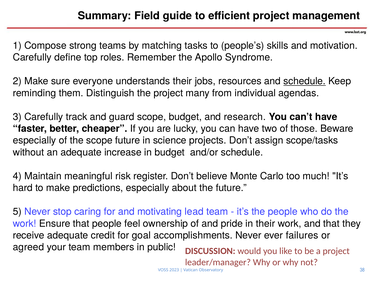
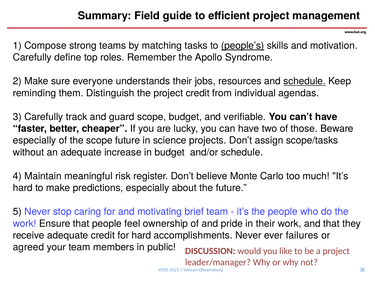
people’s underline: none -> present
project many: many -> credit
research: research -> verifiable
lead: lead -> brief
for goal: goal -> hard
